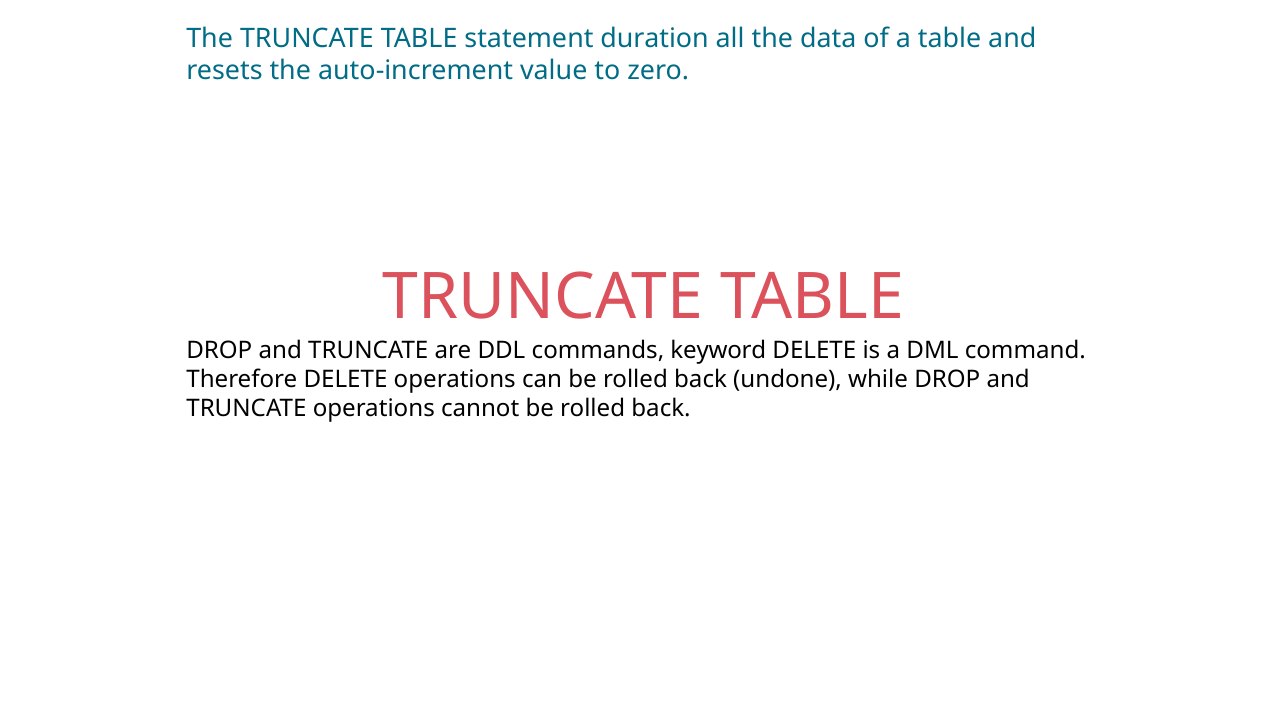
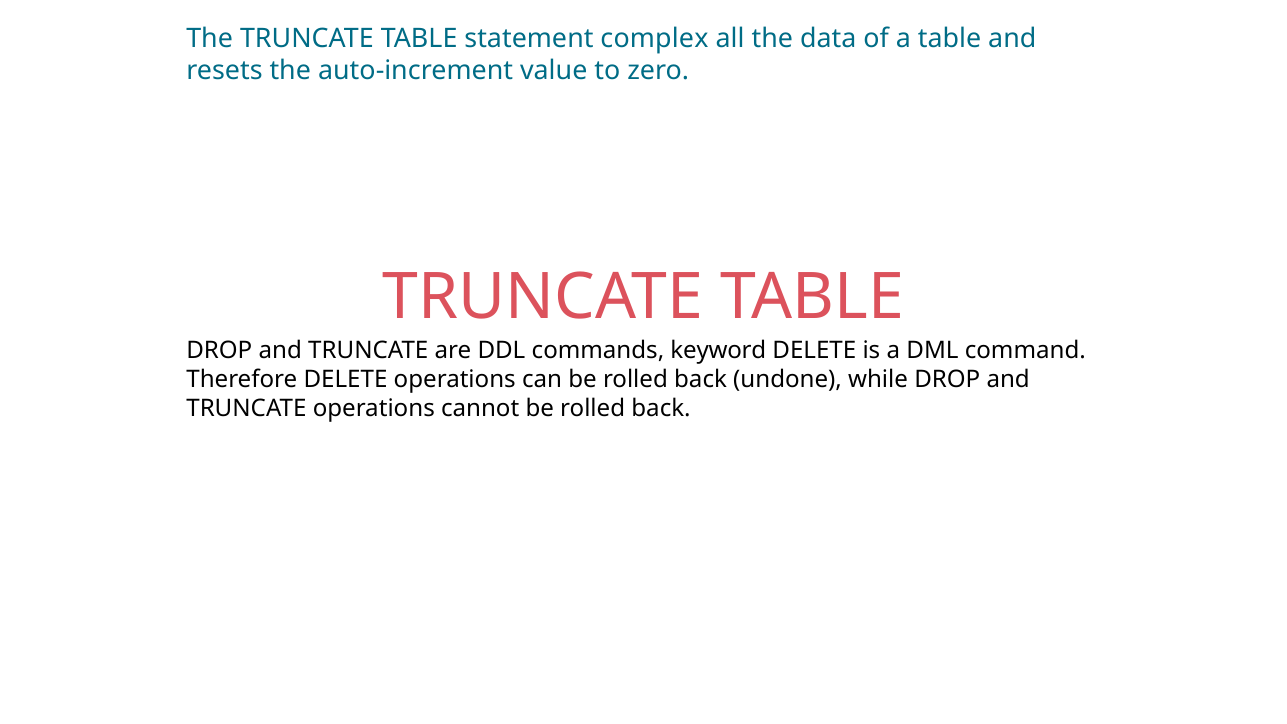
duration: duration -> complex
